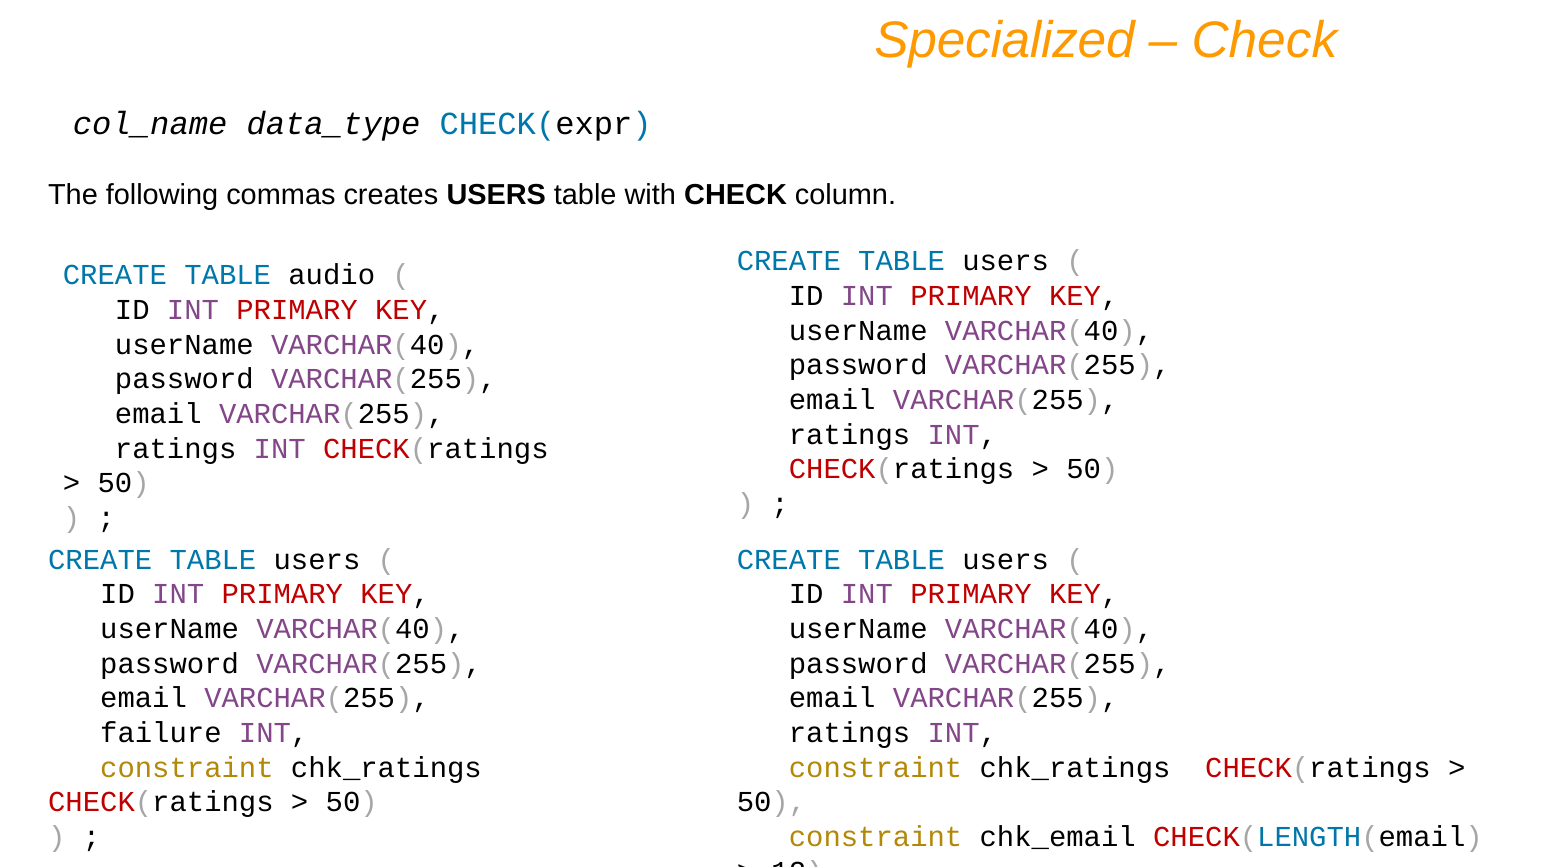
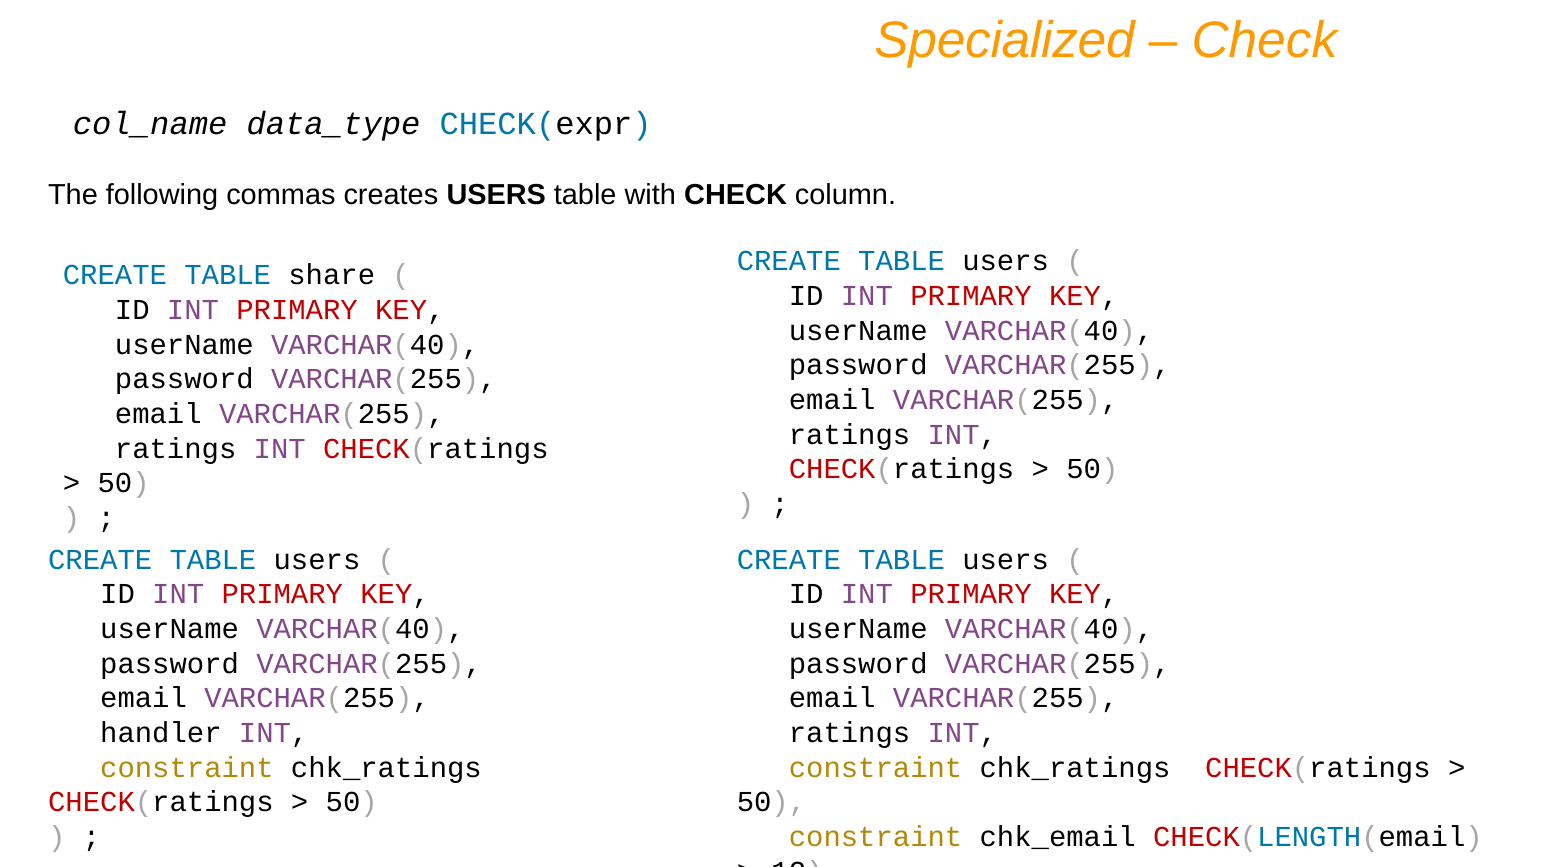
audio: audio -> share
failure: failure -> handler
